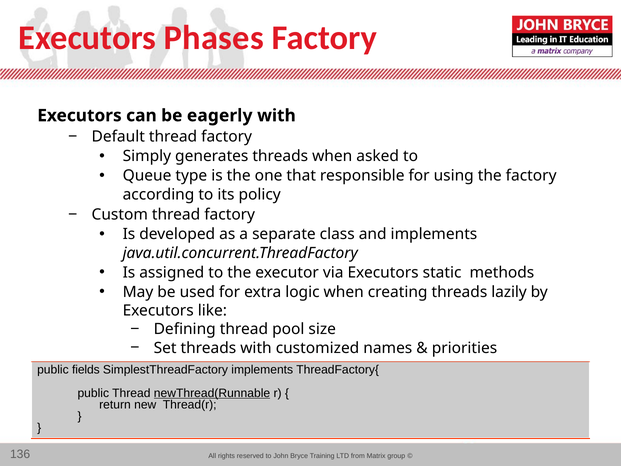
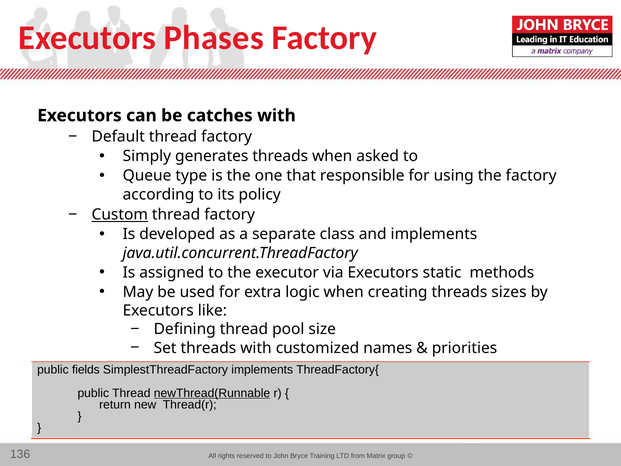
eagerly: eagerly -> catches
Custom underline: none -> present
lazily: lazily -> sizes
